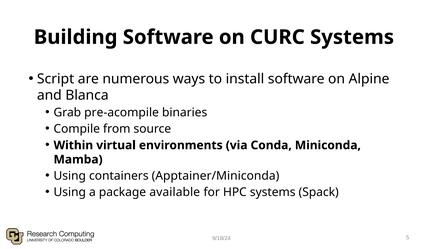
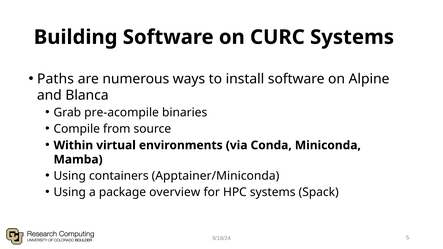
Script: Script -> Paths
available: available -> overview
